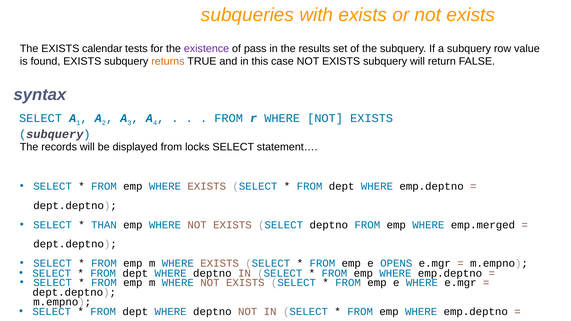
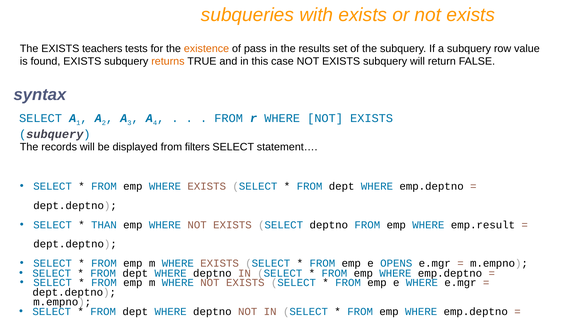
calendar: calendar -> teachers
existence colour: purple -> orange
locks: locks -> filters
emp.merged: emp.merged -> emp.result
